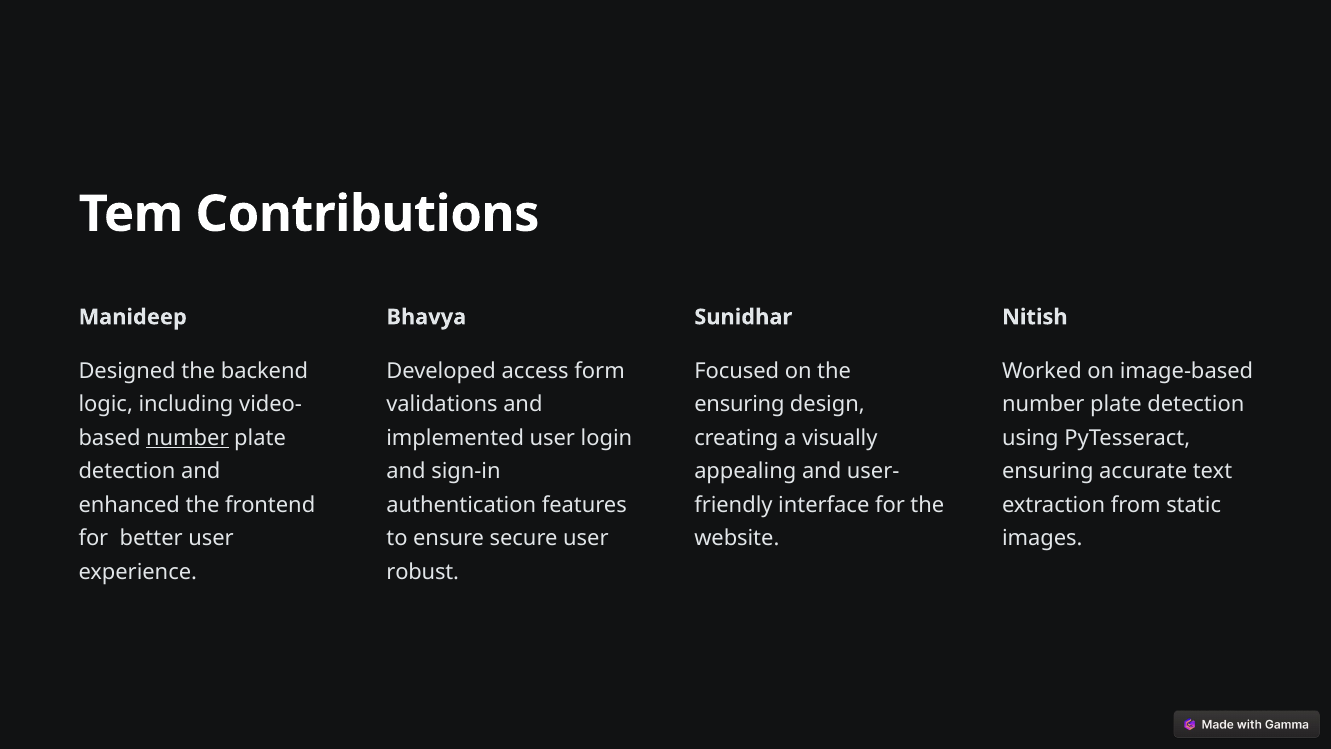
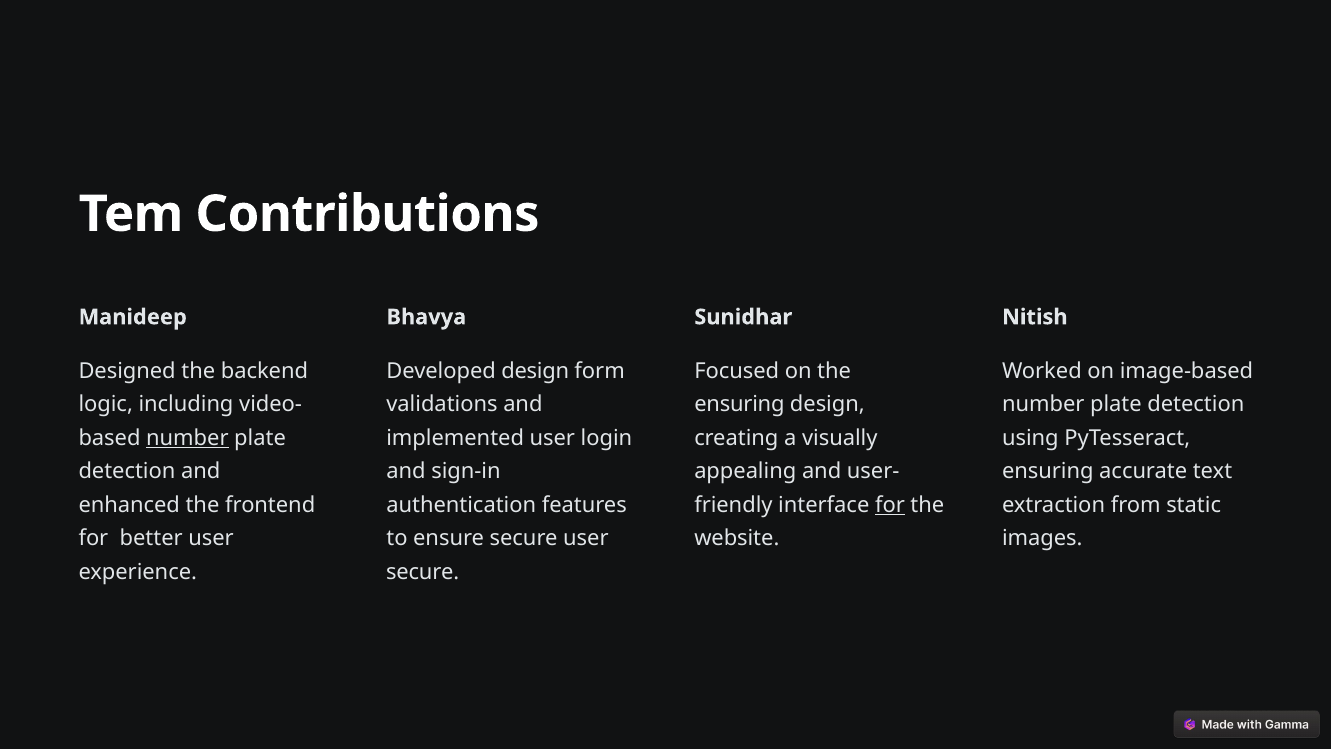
Developed access: access -> design
for at (890, 505) underline: none -> present
robust at (423, 572): robust -> secure
